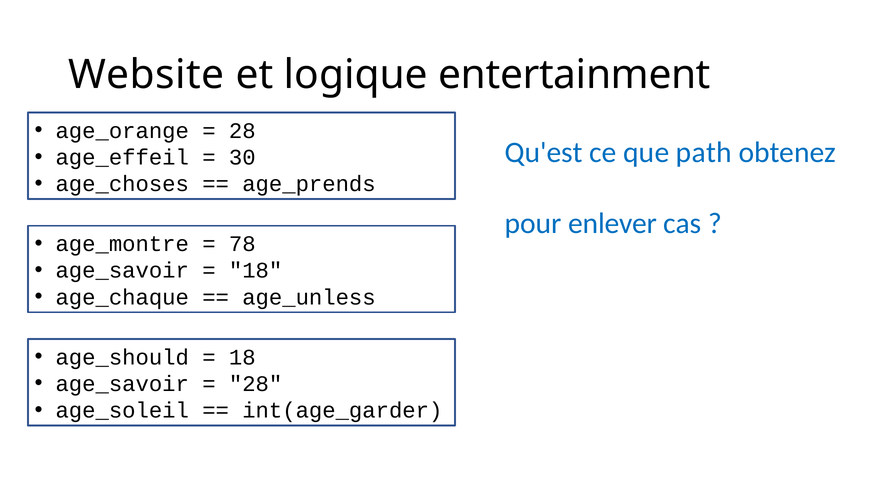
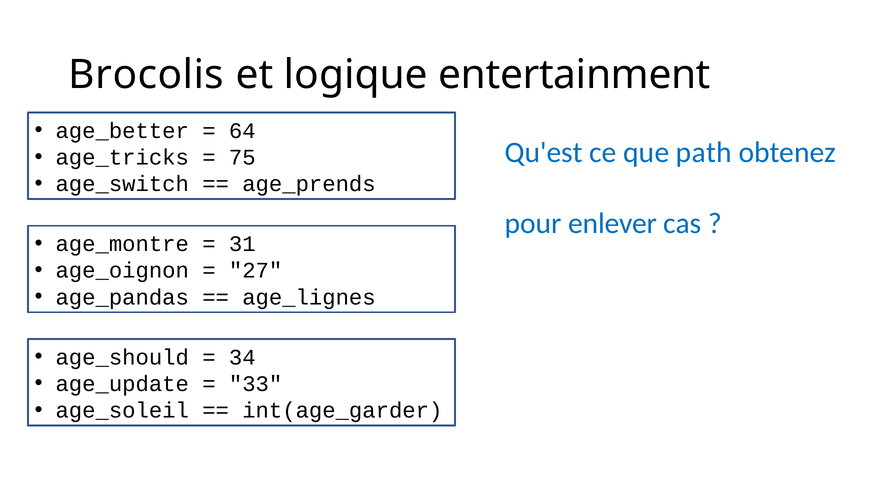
Website: Website -> Brocolis
age_orange: age_orange -> age_better
28 at (242, 131): 28 -> 64
age_effeil: age_effeil -> age_tricks
30: 30 -> 75
age_choses: age_choses -> age_switch
78: 78 -> 31
age_savoir at (122, 271): age_savoir -> age_oignon
18 at (256, 271): 18 -> 27
age_chaque: age_chaque -> age_pandas
age_unless: age_unless -> age_lignes
18 at (242, 357): 18 -> 34
age_savoir at (122, 384): age_savoir -> age_update
28 at (256, 384): 28 -> 33
